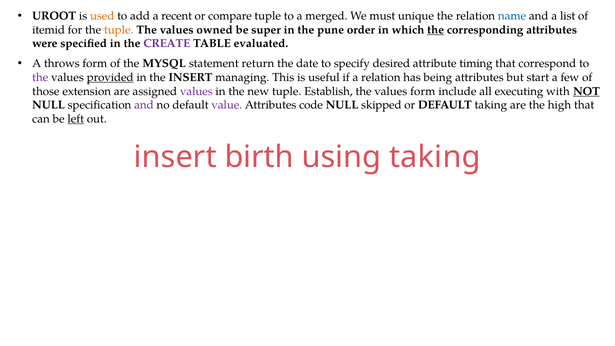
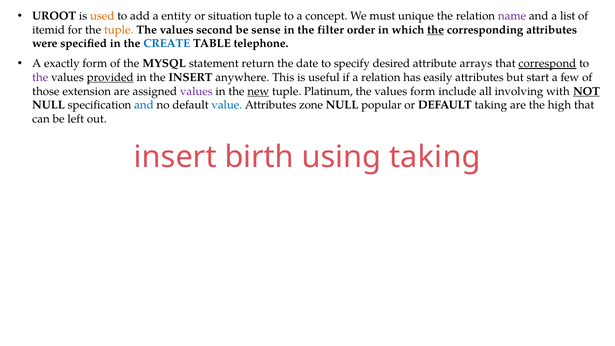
recent: recent -> entity
compare: compare -> situation
merged: merged -> concept
name colour: blue -> purple
owned: owned -> second
super: super -> sense
pune: pune -> filter
CREATE colour: purple -> blue
evaluated: evaluated -> telephone
throws: throws -> exactly
timing: timing -> arrays
correspond underline: none -> present
managing: managing -> anywhere
being: being -> easily
new underline: none -> present
Establish: Establish -> Platinum
executing: executing -> involving
and at (144, 105) colour: purple -> blue
value colour: purple -> blue
code: code -> zone
skipped: skipped -> popular
left underline: present -> none
